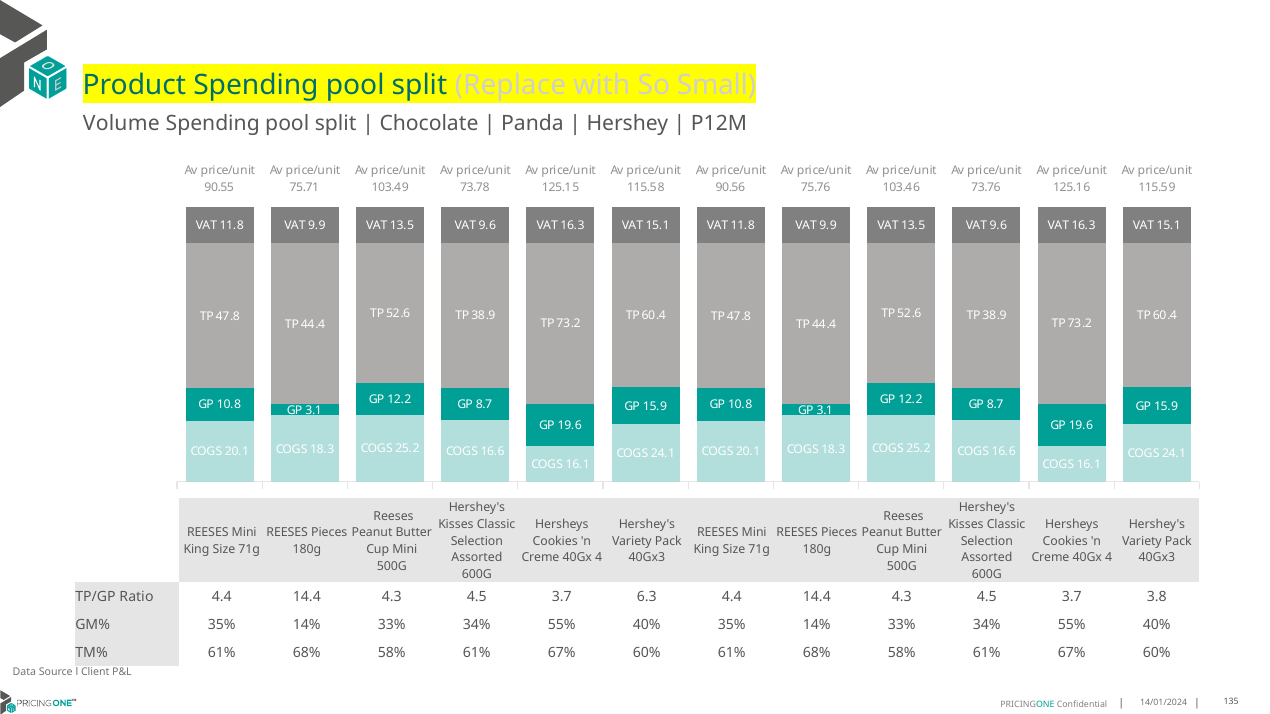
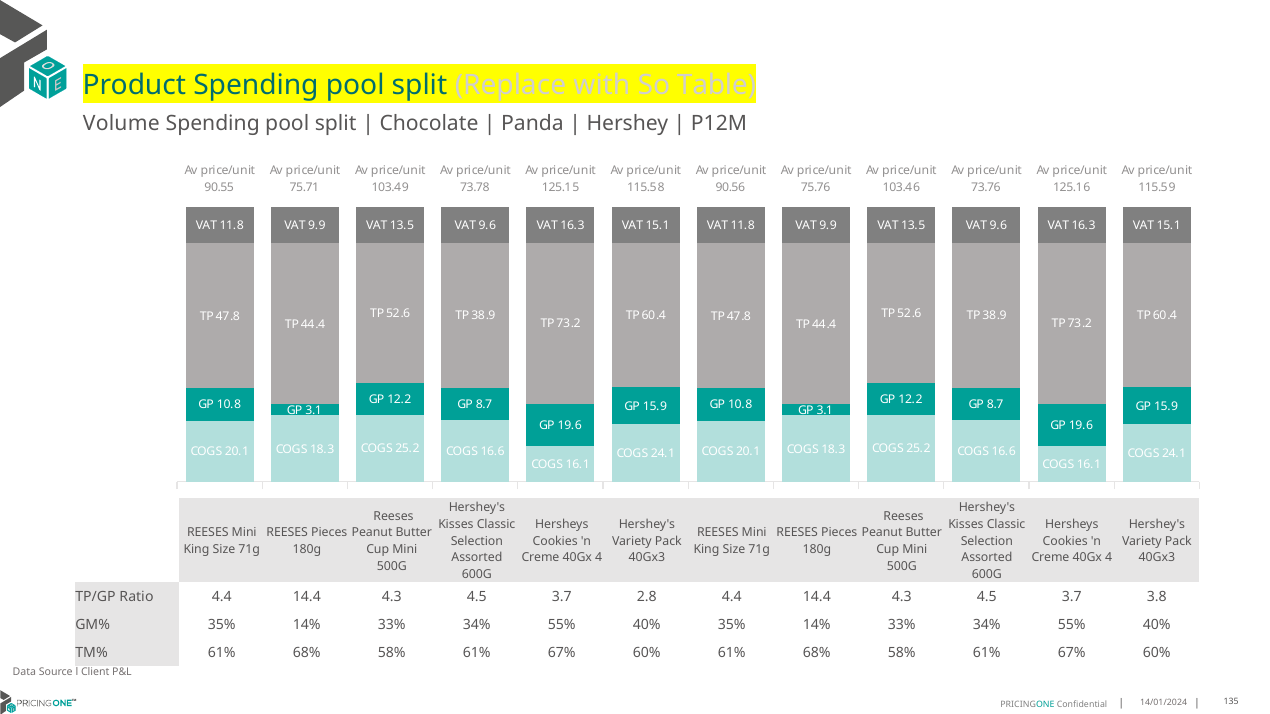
Small: Small -> Table
6.3: 6.3 -> 2.8
